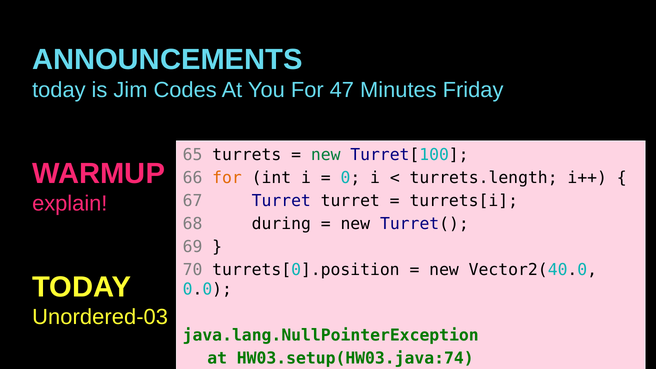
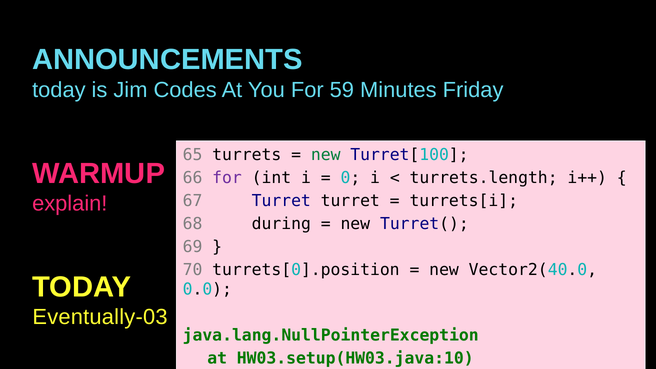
47: 47 -> 59
for at (227, 178) colour: orange -> purple
Unordered-03: Unordered-03 -> Eventually-03
HW03.setup(HW03.java:74: HW03.setup(HW03.java:74 -> HW03.setup(HW03.java:10
